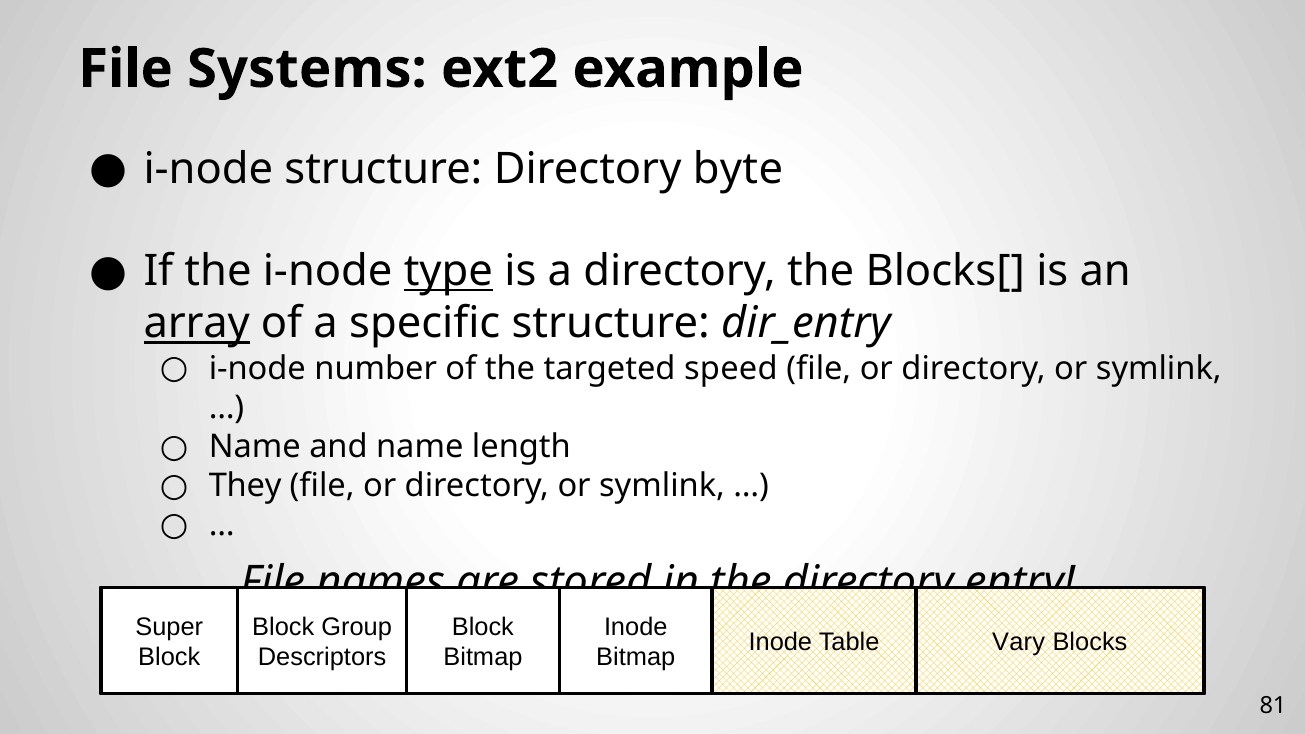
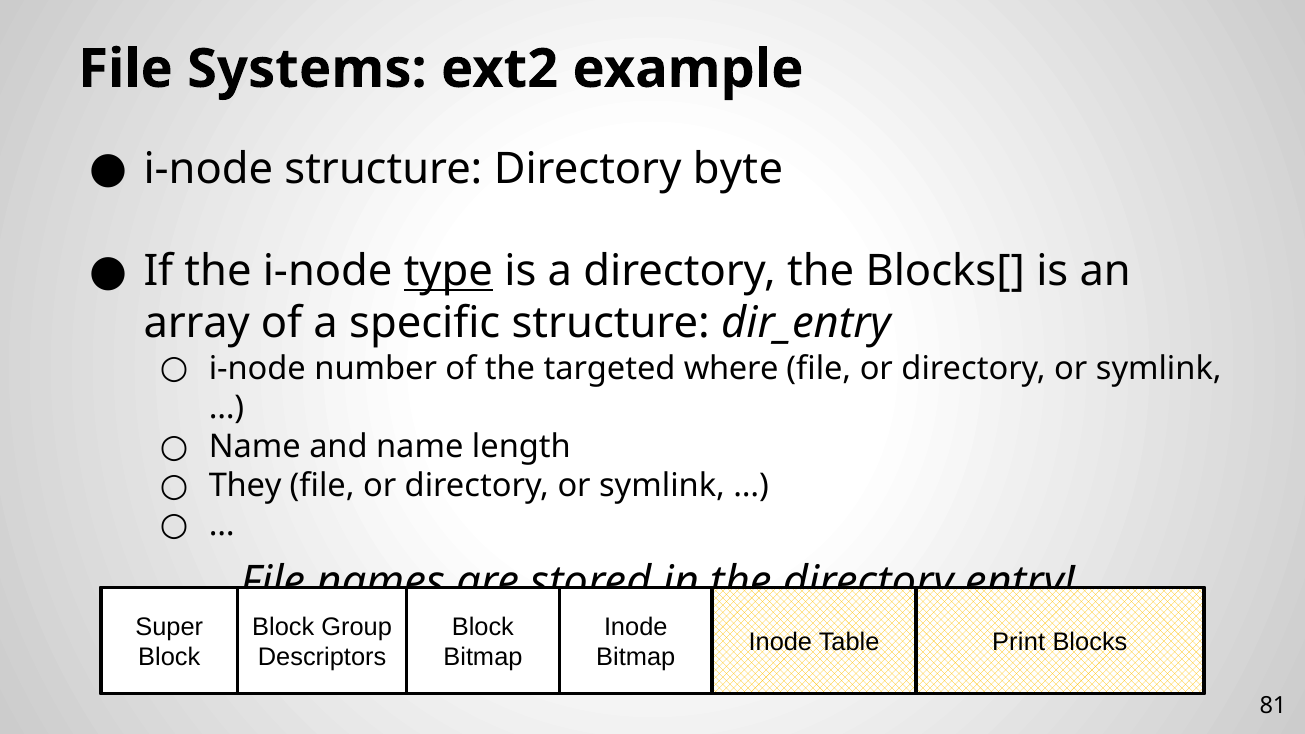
array underline: present -> none
speed: speed -> where
Vary: Vary -> Print
